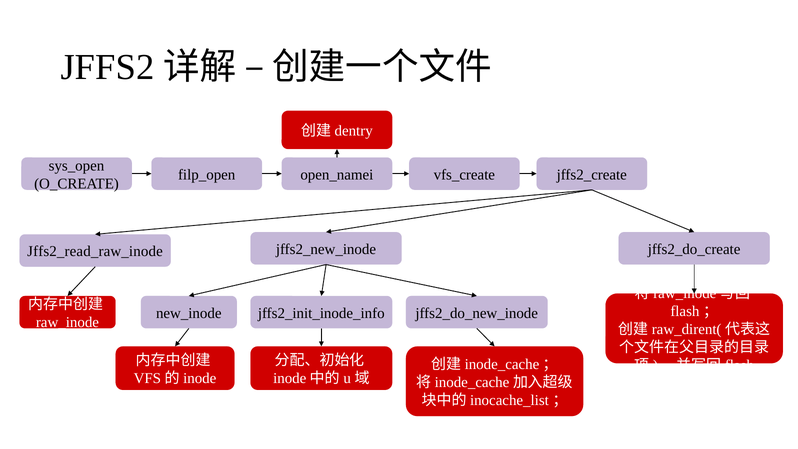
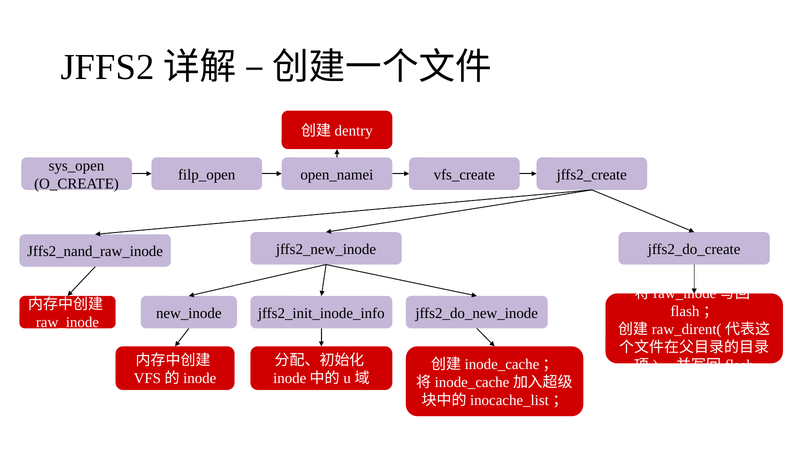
Jffs2_read_raw_inode: Jffs2_read_raw_inode -> Jffs2_nand_raw_inode
